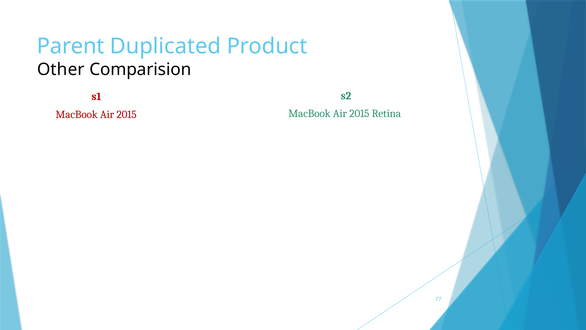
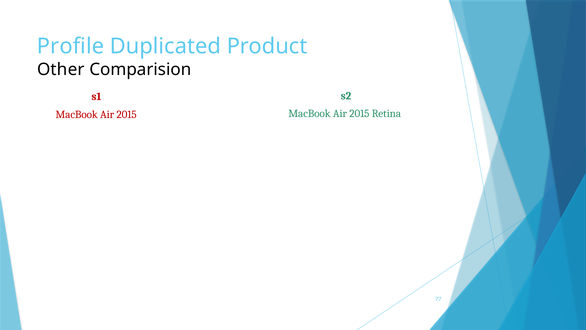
Parent: Parent -> Profile
